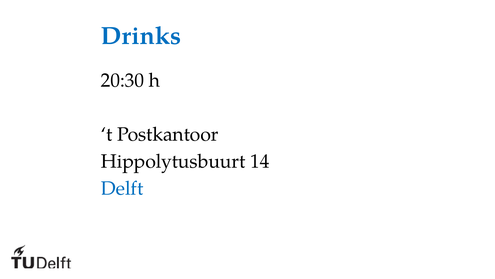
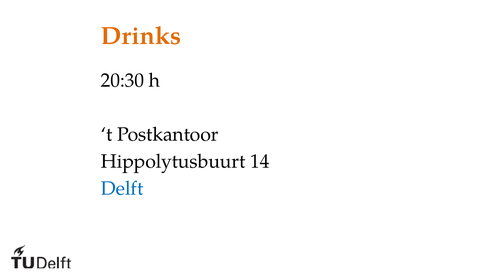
Drinks colour: blue -> orange
